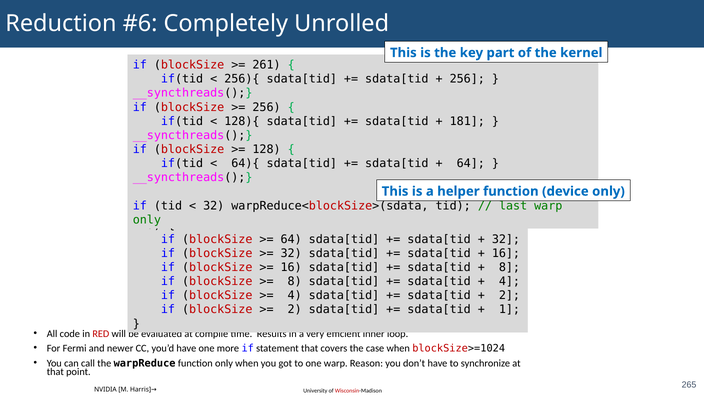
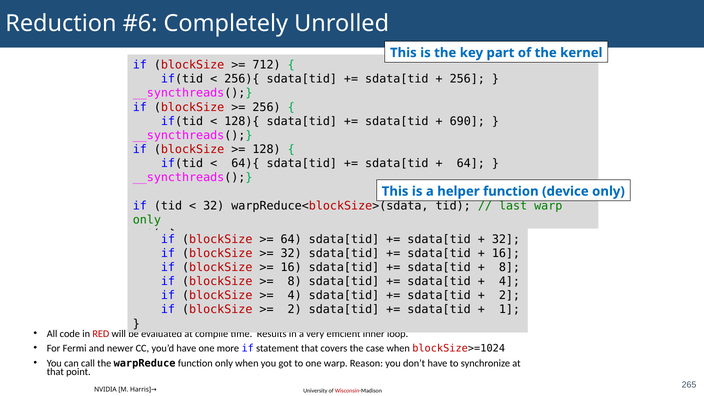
261: 261 -> 712
181: 181 -> 690
